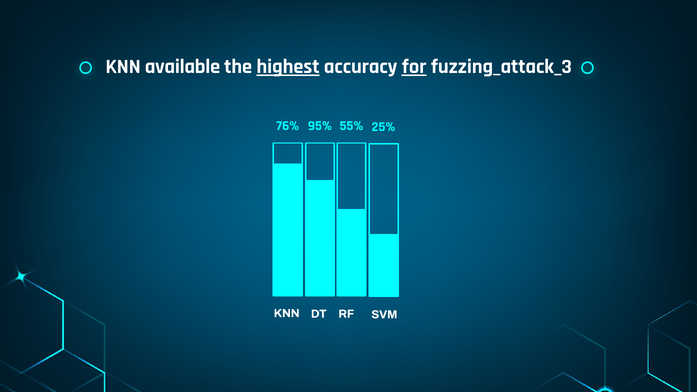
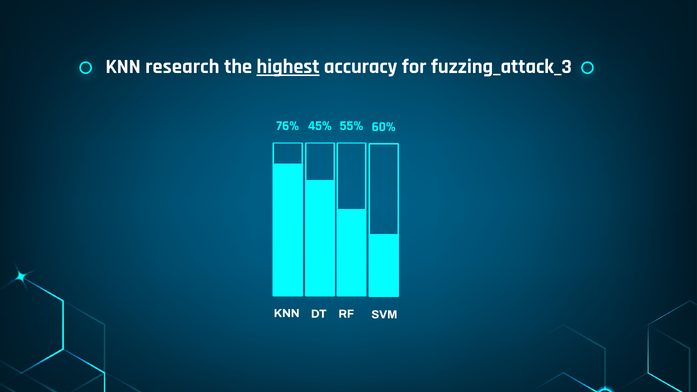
available: available -> research
for underline: present -> none
95%: 95% -> 45%
25%: 25% -> 60%
